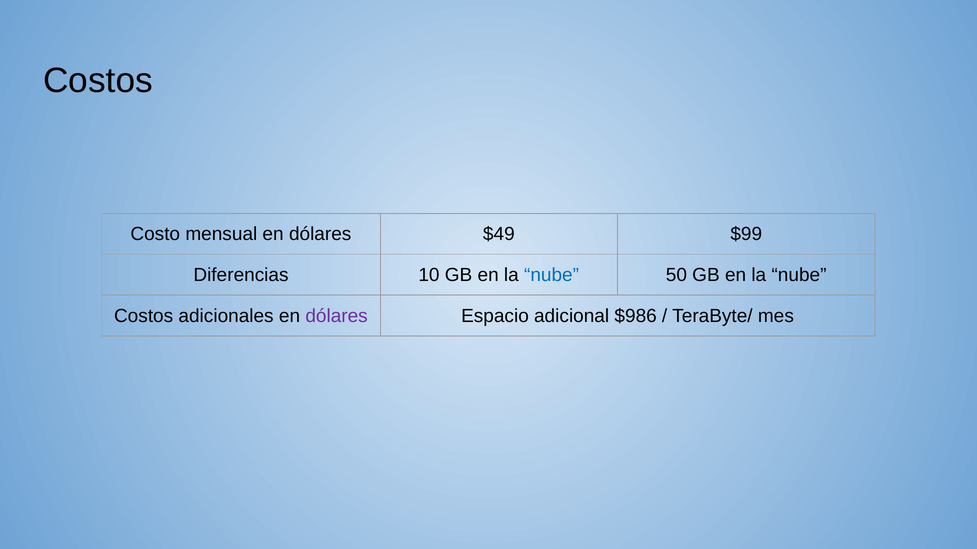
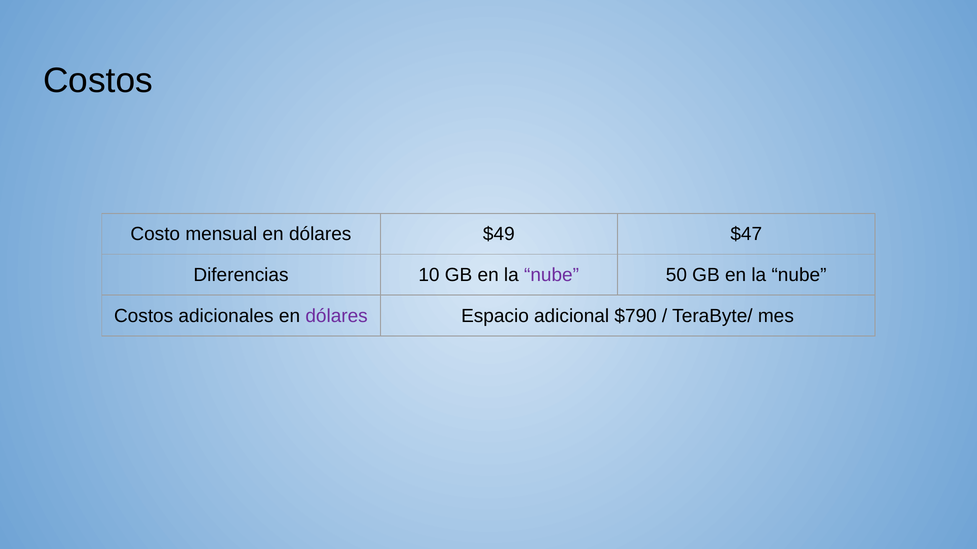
$99: $99 -> $47
nube at (552, 275) colour: blue -> purple
$986: $986 -> $790
